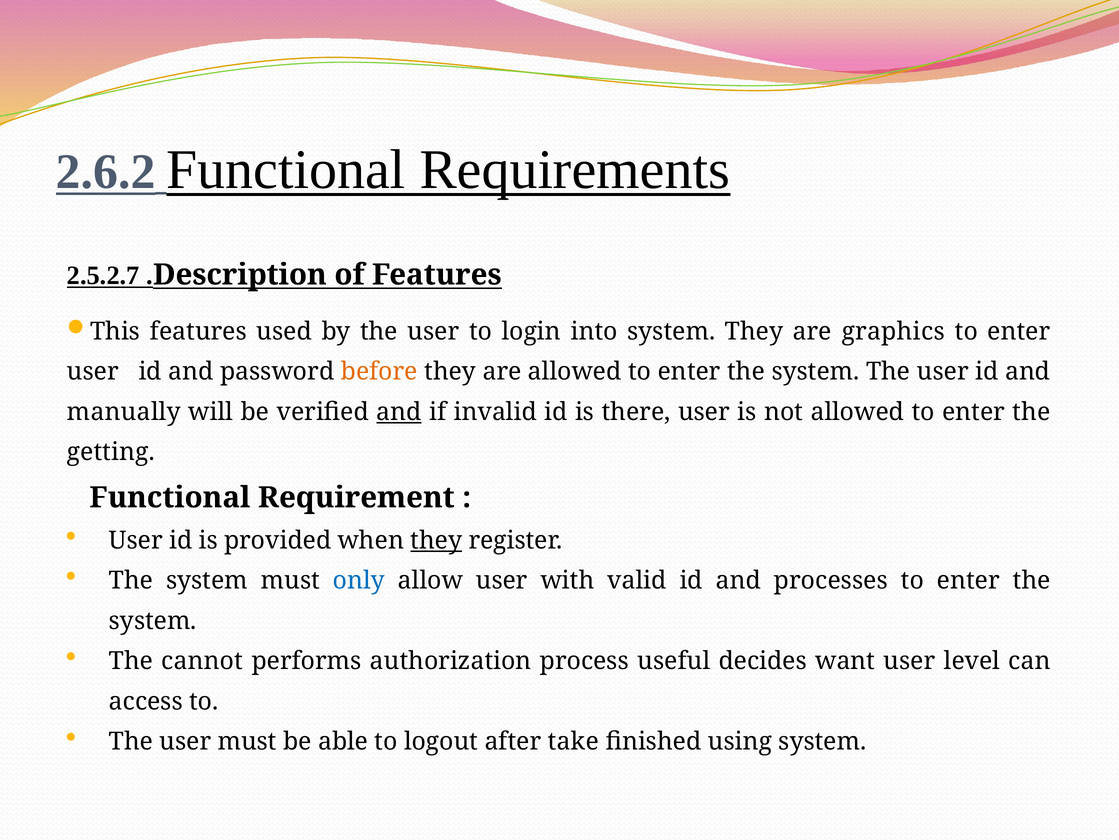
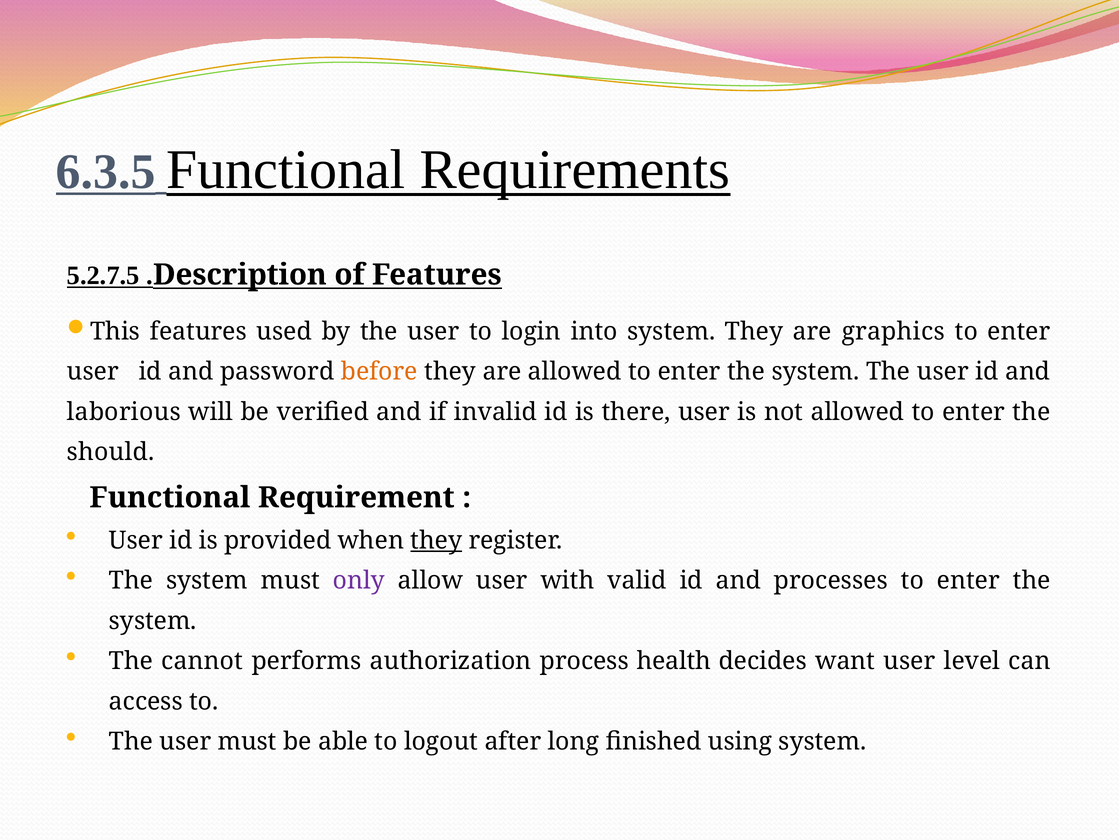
2.6.2: 2.6.2 -> 6.3.5
2.5.2.7: 2.5.2.7 -> 5.2.7.5
manually: manually -> laborious
and at (399, 412) underline: present -> none
getting: getting -> should
only colour: blue -> purple
useful: useful -> health
take: take -> long
